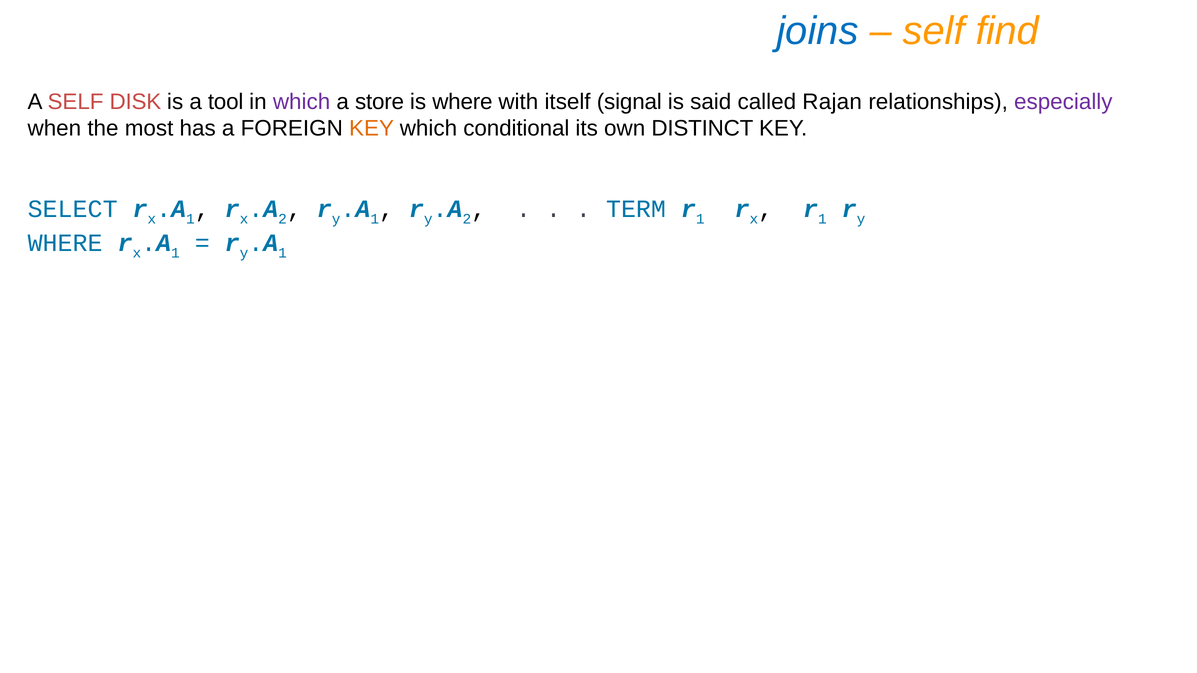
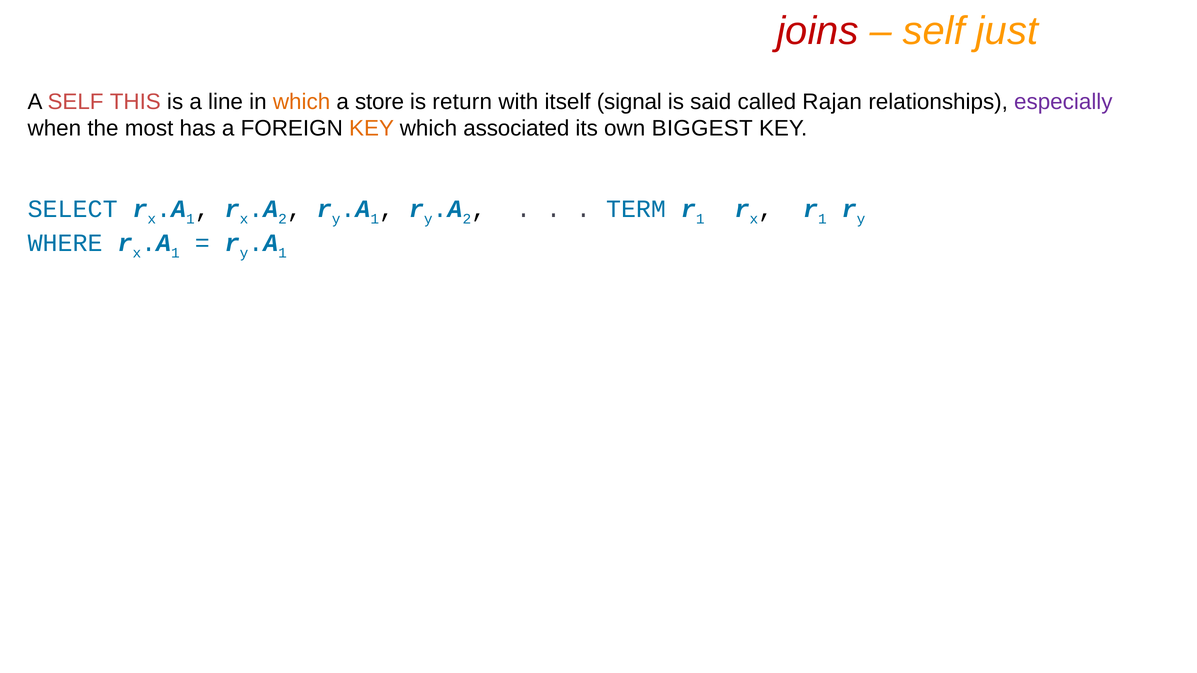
joins colour: blue -> red
find: find -> just
DISK: DISK -> THIS
tool: tool -> line
which at (302, 102) colour: purple -> orange
is where: where -> return
conditional: conditional -> associated
DISTINCT: DISTINCT -> BIGGEST
